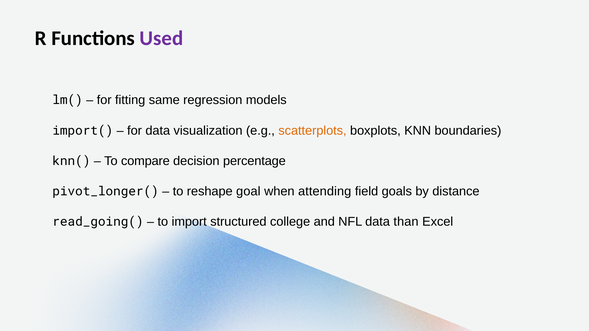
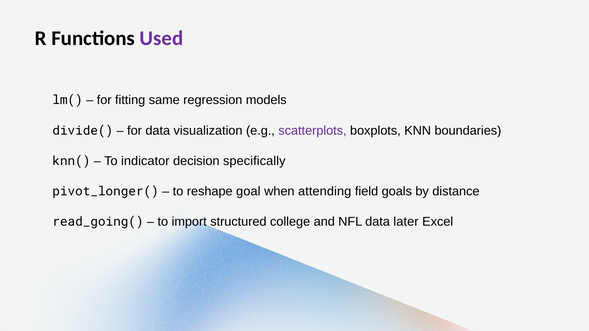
import(: import( -> divide(
scatterplots colour: orange -> purple
compare: compare -> indicator
percentage: percentage -> specifically
than: than -> later
